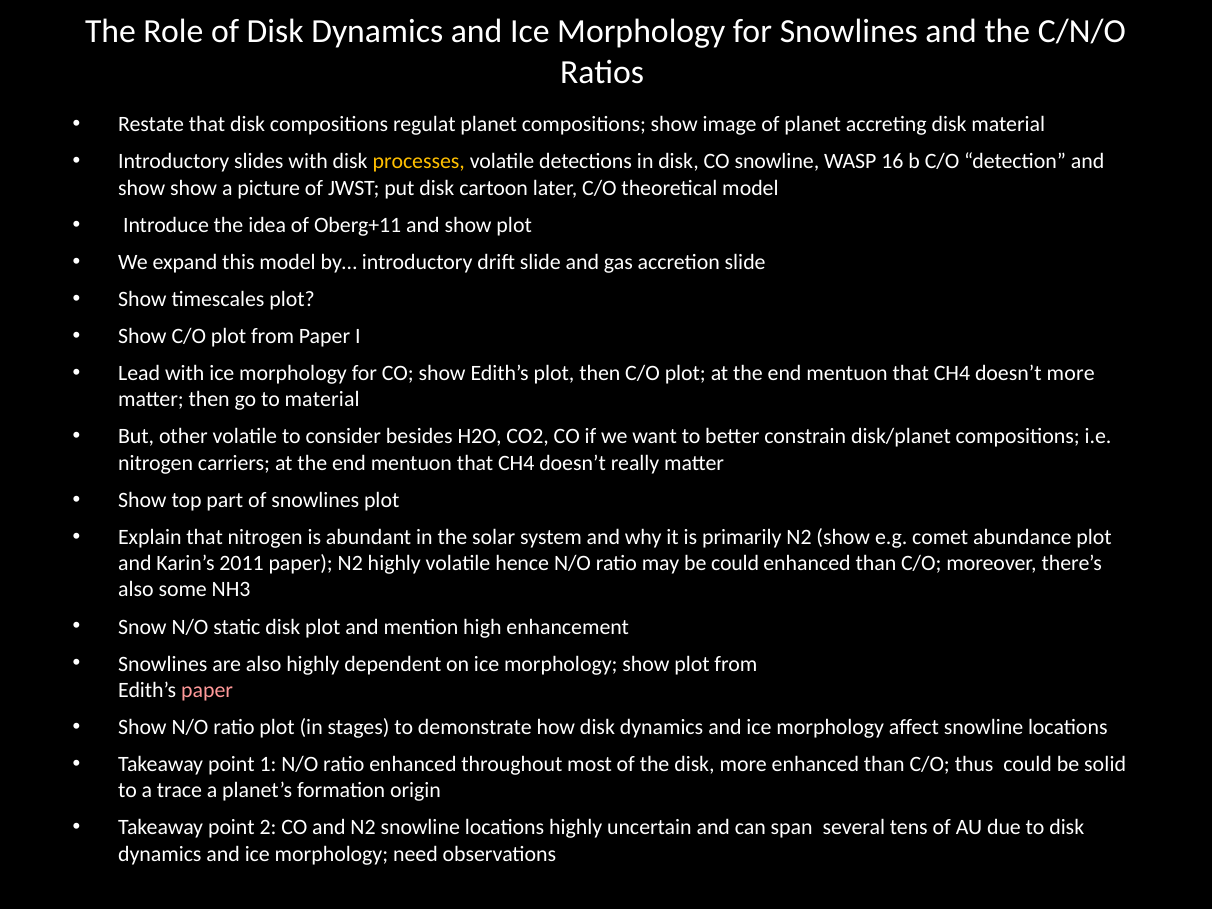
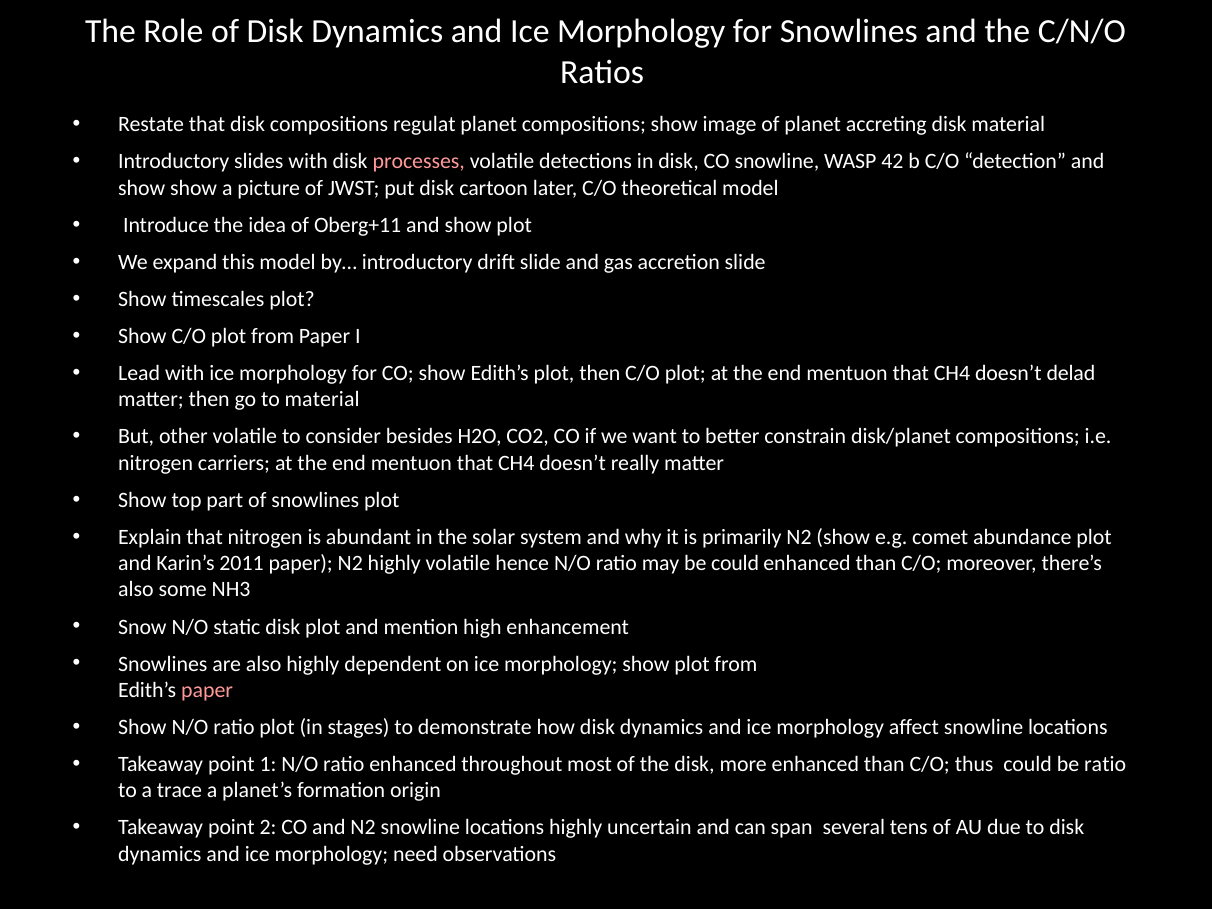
processes colour: yellow -> pink
16: 16 -> 42
doesn’t more: more -> delad
be solid: solid -> ratio
